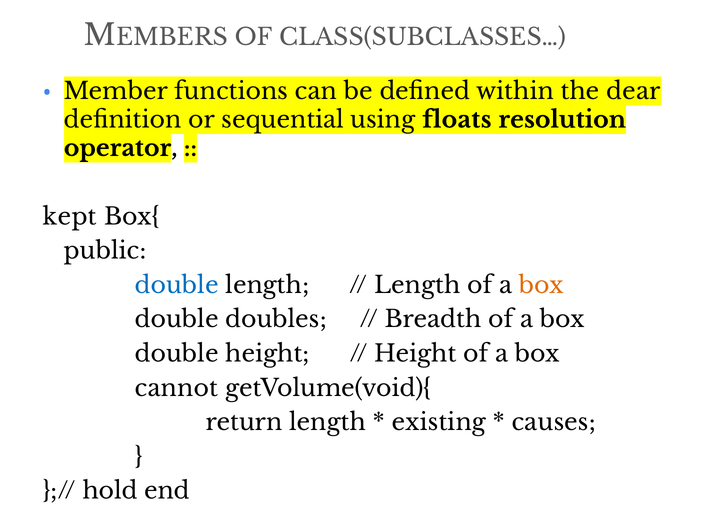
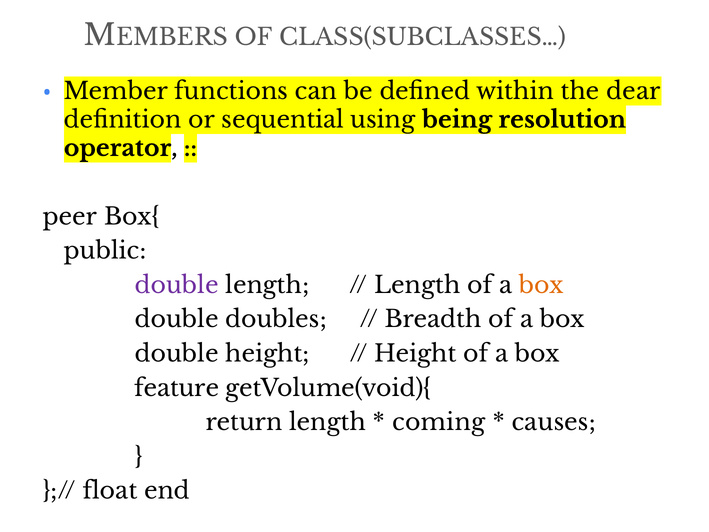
floats: floats -> being
kept: kept -> peer
double at (177, 285) colour: blue -> purple
cannot: cannot -> feature
existing: existing -> coming
hold: hold -> float
